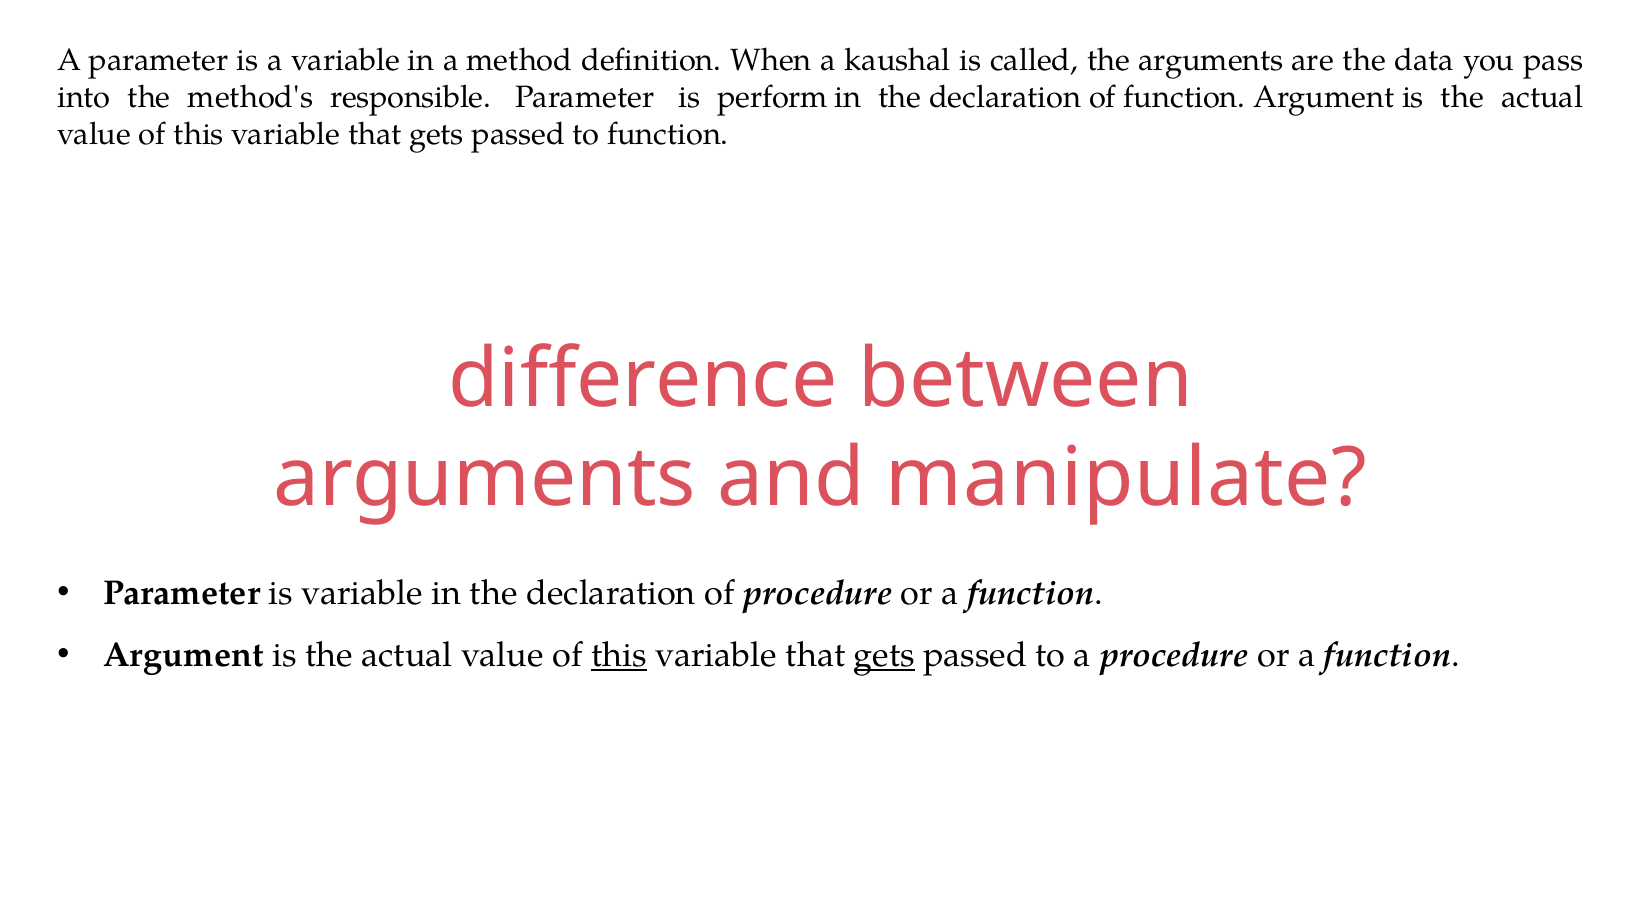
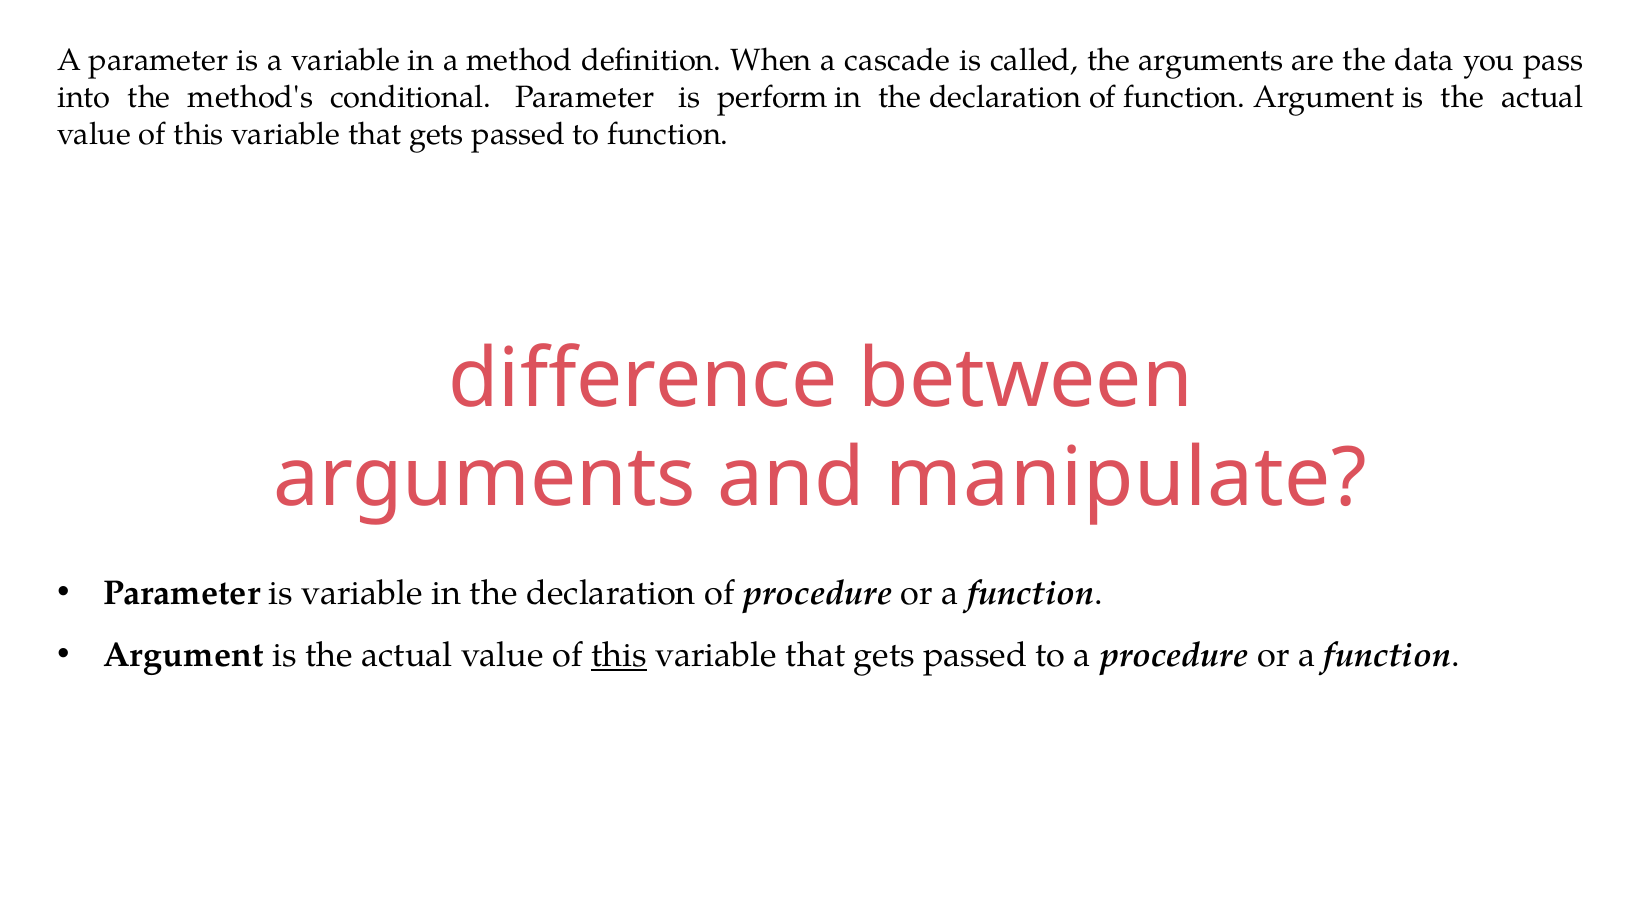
kaushal: kaushal -> cascade
responsible: responsible -> conditional
gets at (884, 655) underline: present -> none
